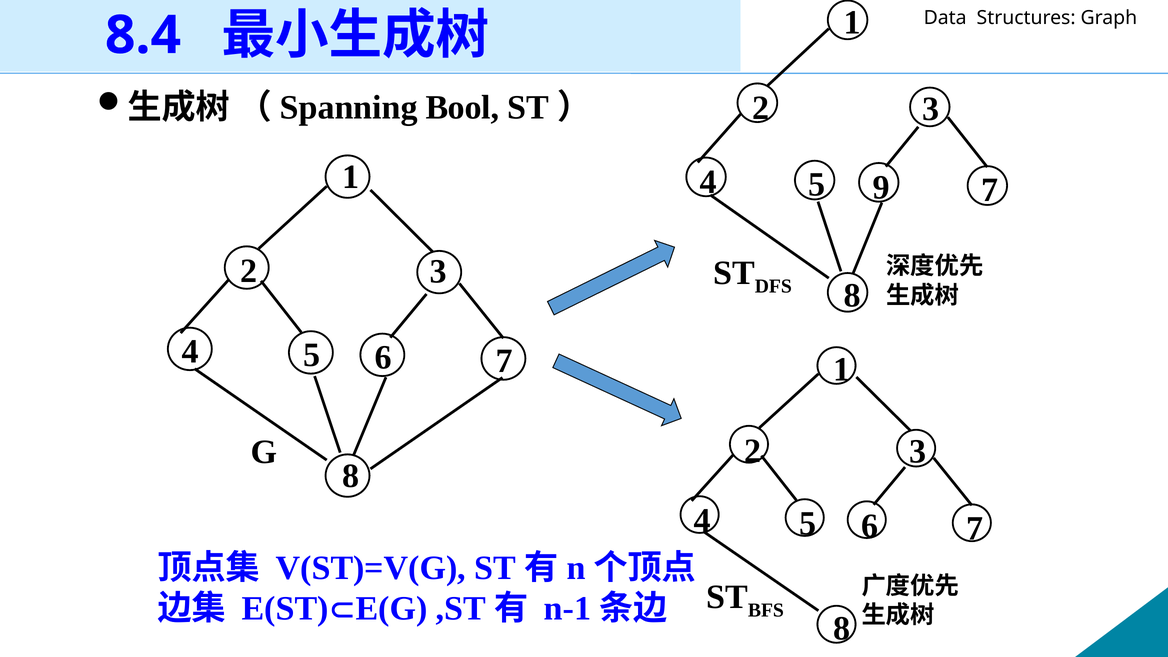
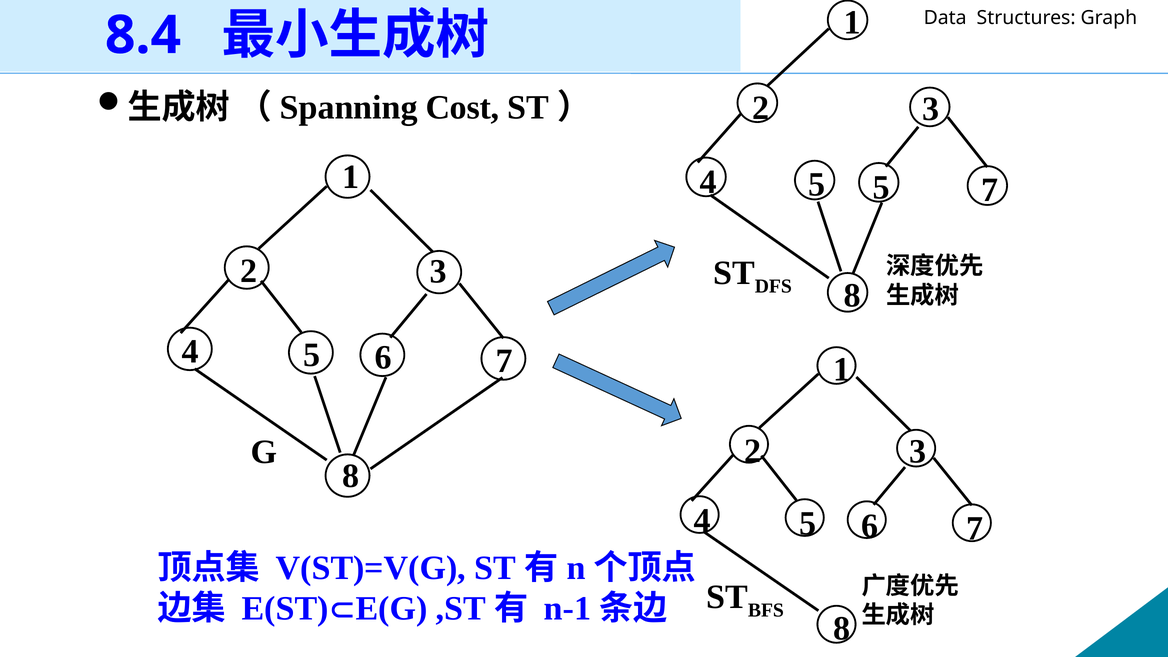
Bool: Bool -> Cost
5 9: 9 -> 5
